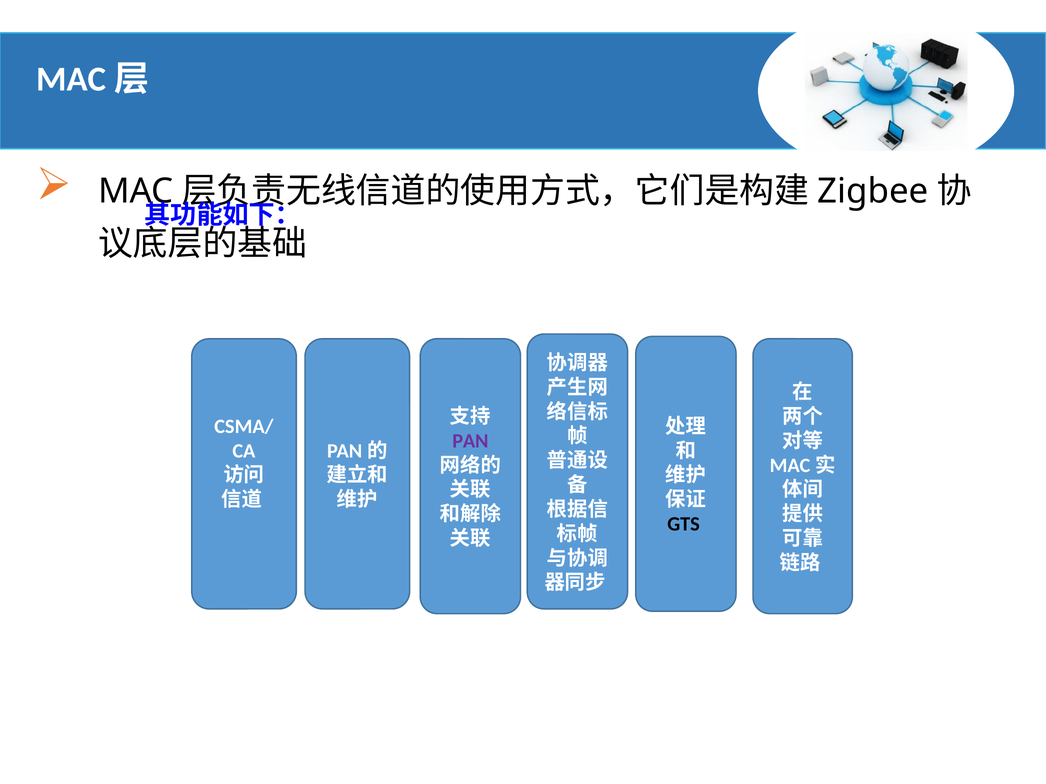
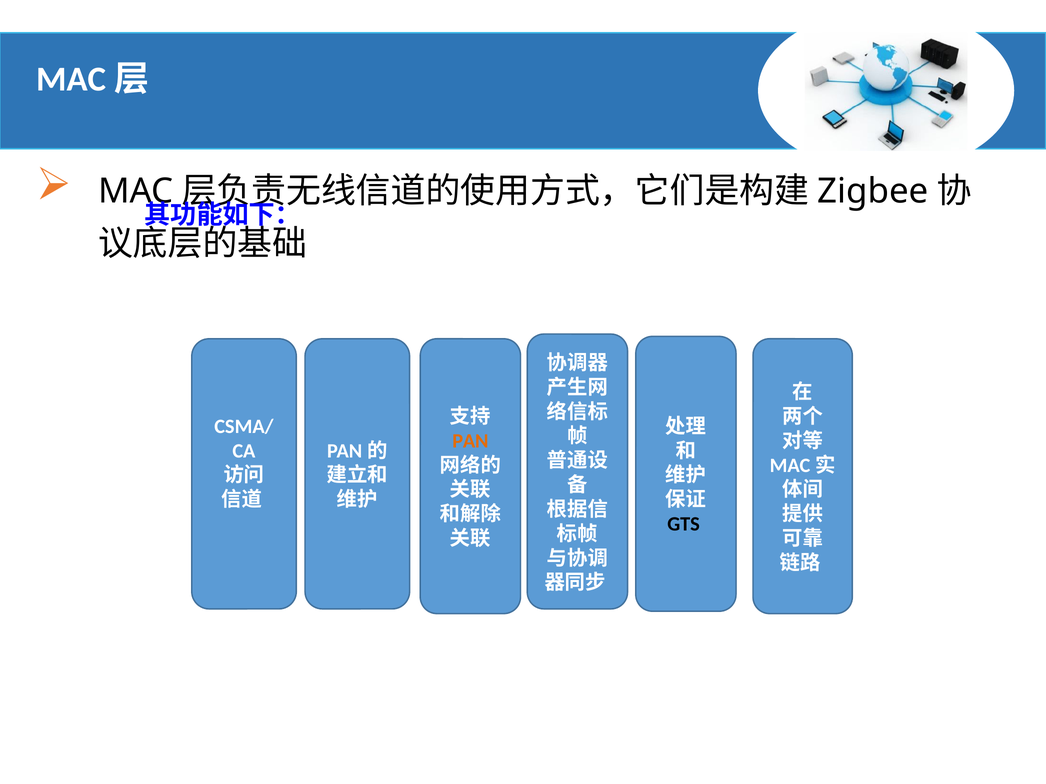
PAN colour: purple -> orange
